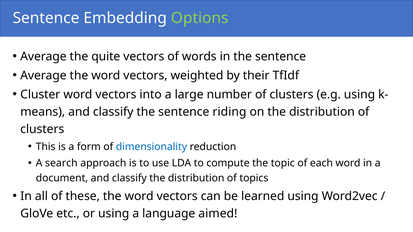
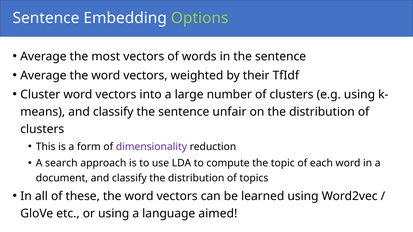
quite: quite -> most
riding: riding -> unfair
dimensionality colour: blue -> purple
